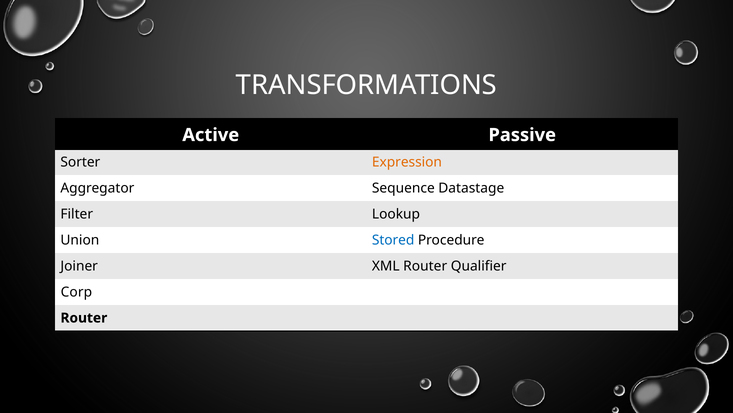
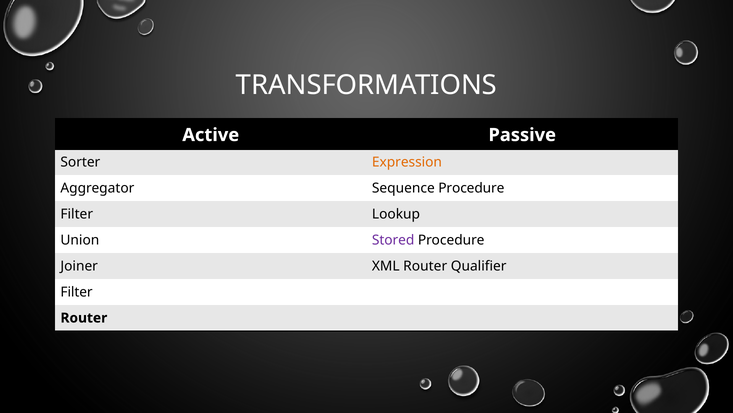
Sequence Datastage: Datastage -> Procedure
Stored colour: blue -> purple
Corp at (76, 292): Corp -> Filter
